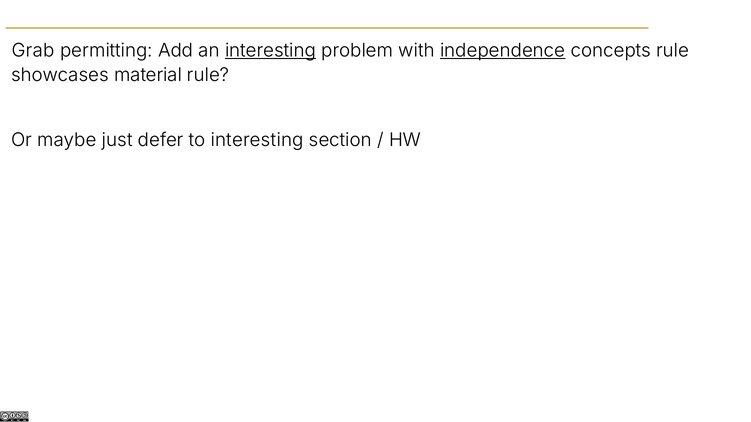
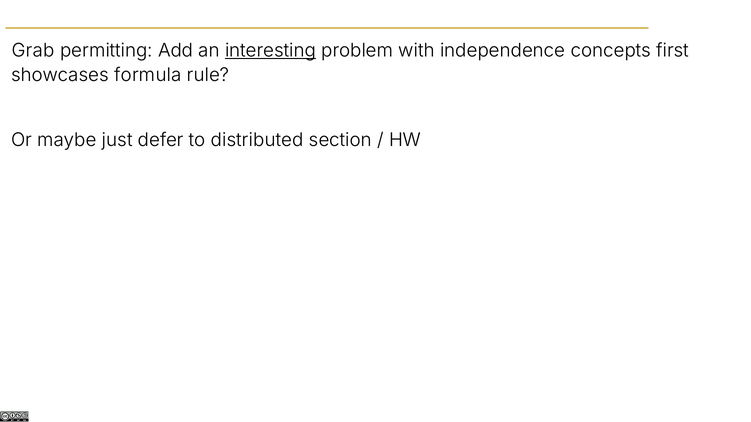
independence underline: present -> none
concepts rule: rule -> first
material: material -> formula
to interesting: interesting -> distributed
